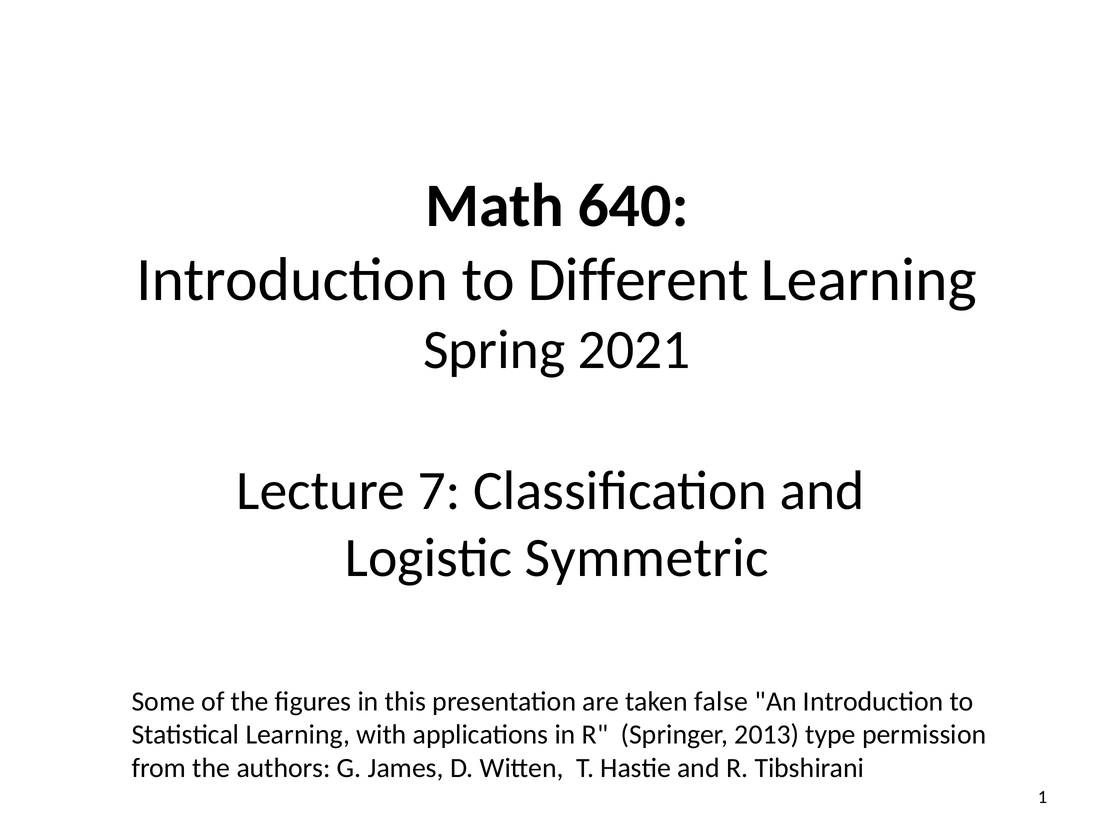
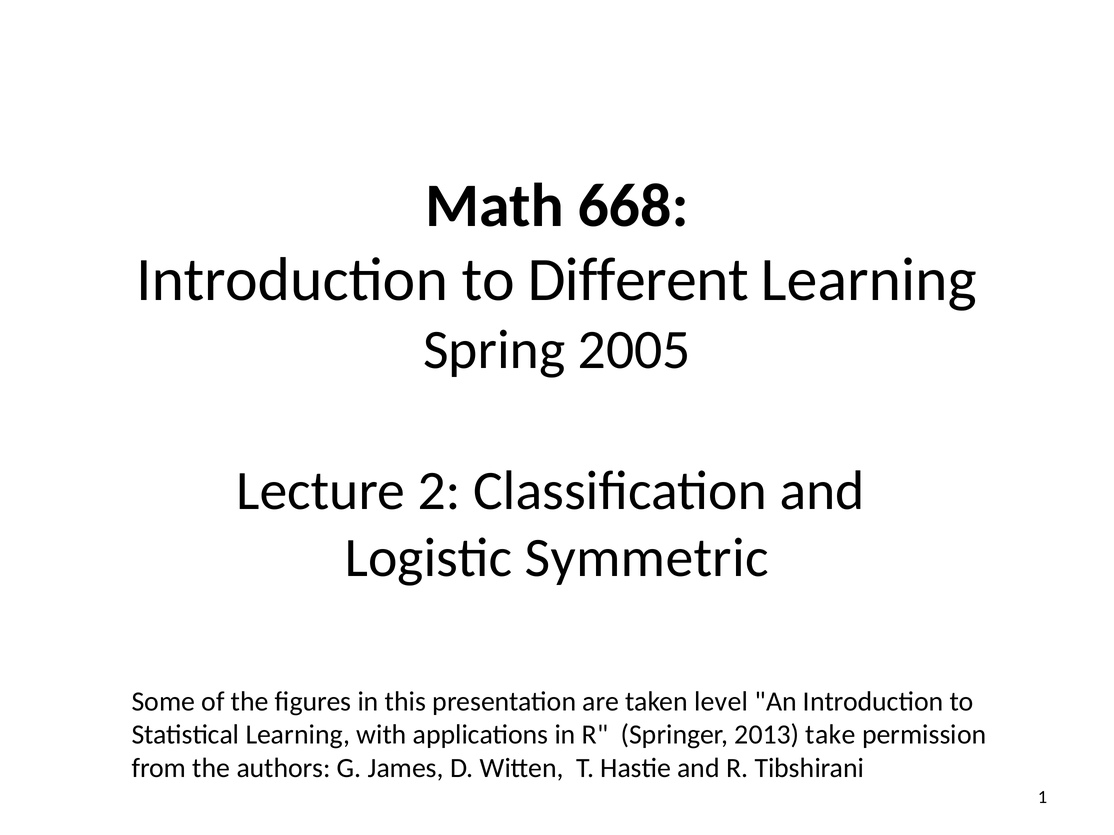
640: 640 -> 668
2021: 2021 -> 2005
7: 7 -> 2
false: false -> level
type: type -> take
